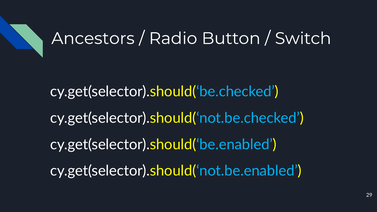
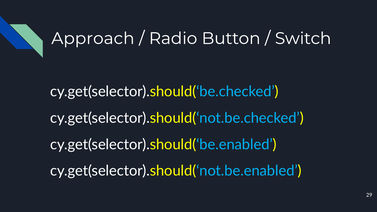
Ancestors: Ancestors -> Approach
